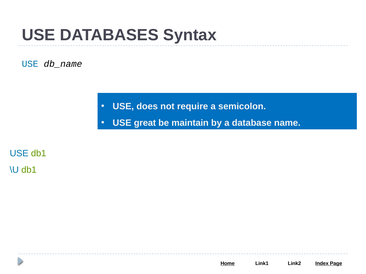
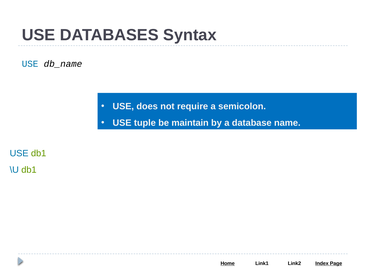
great: great -> tuple
